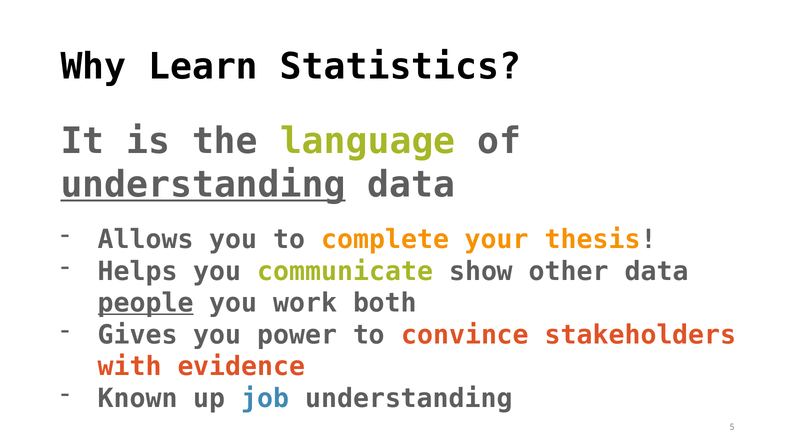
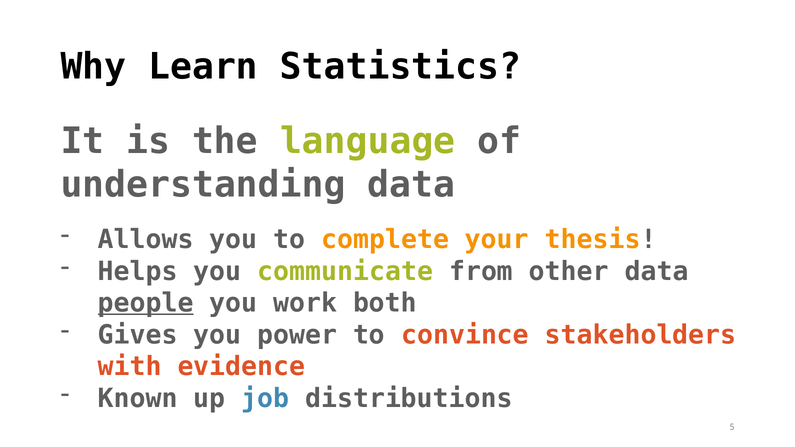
understanding at (203, 185) underline: present -> none
show: show -> from
job understanding: understanding -> distributions
